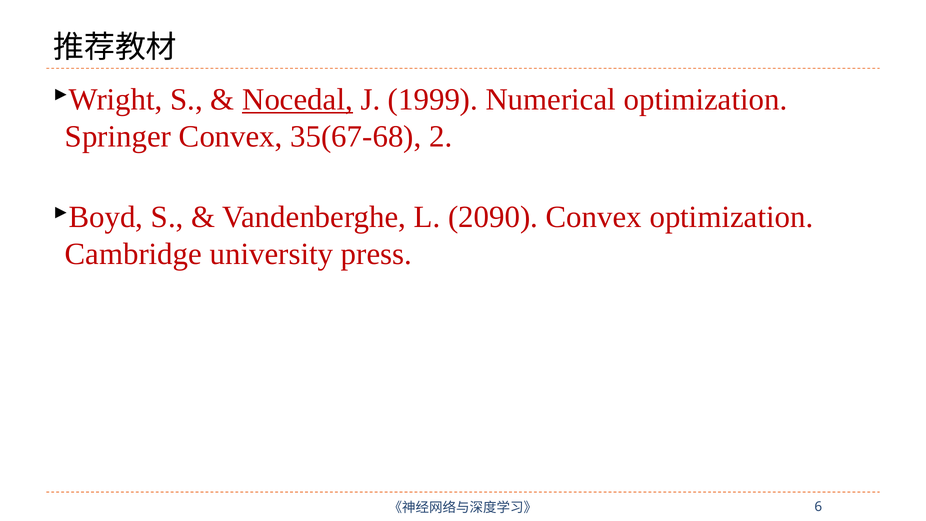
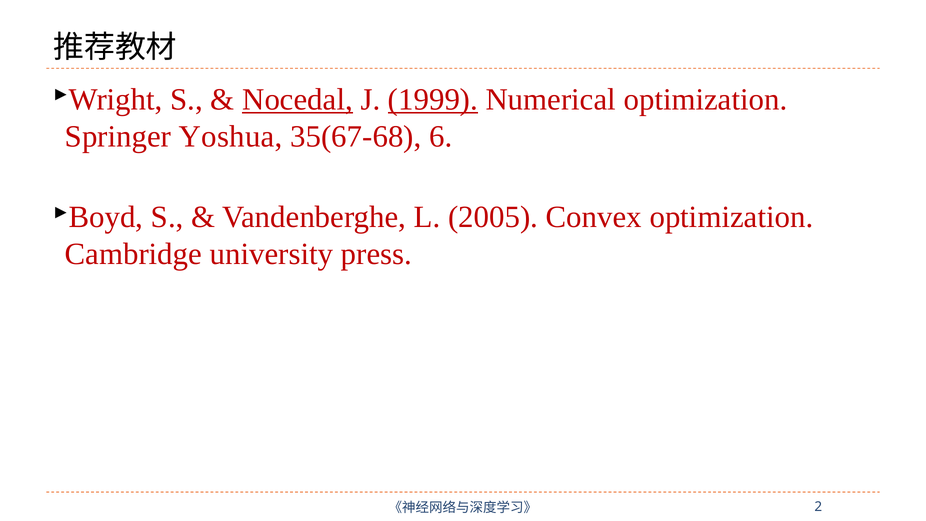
1999 underline: none -> present
Springer Convex: Convex -> Yoshua
2: 2 -> 6
2090: 2090 -> 2005
6: 6 -> 2
